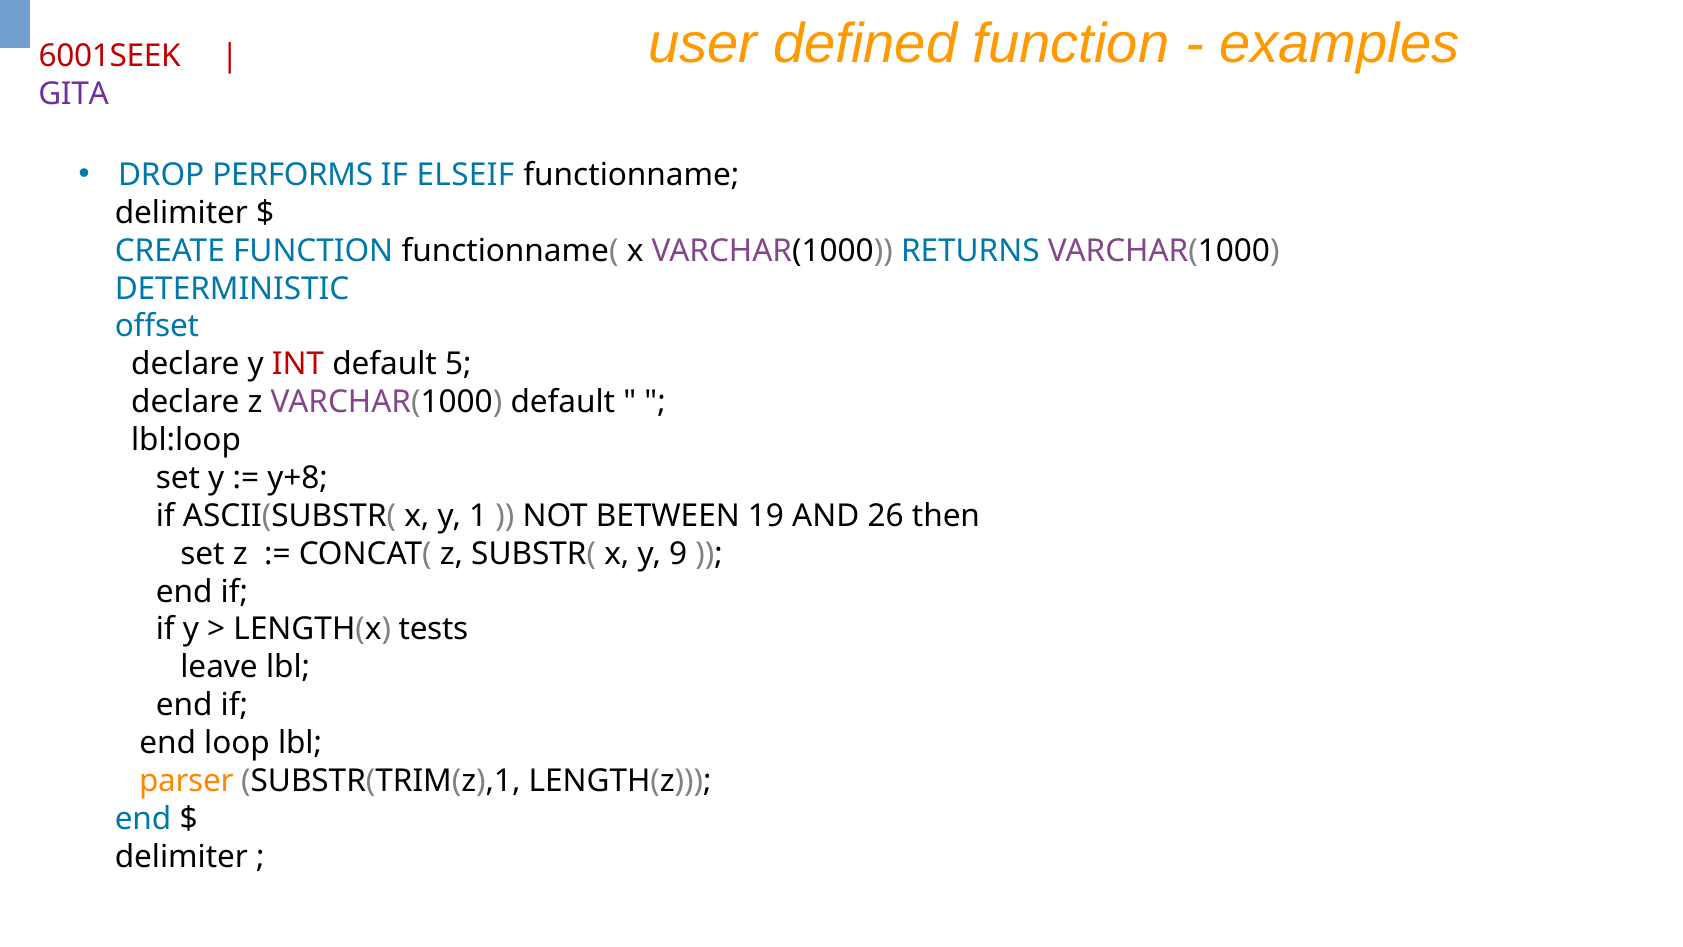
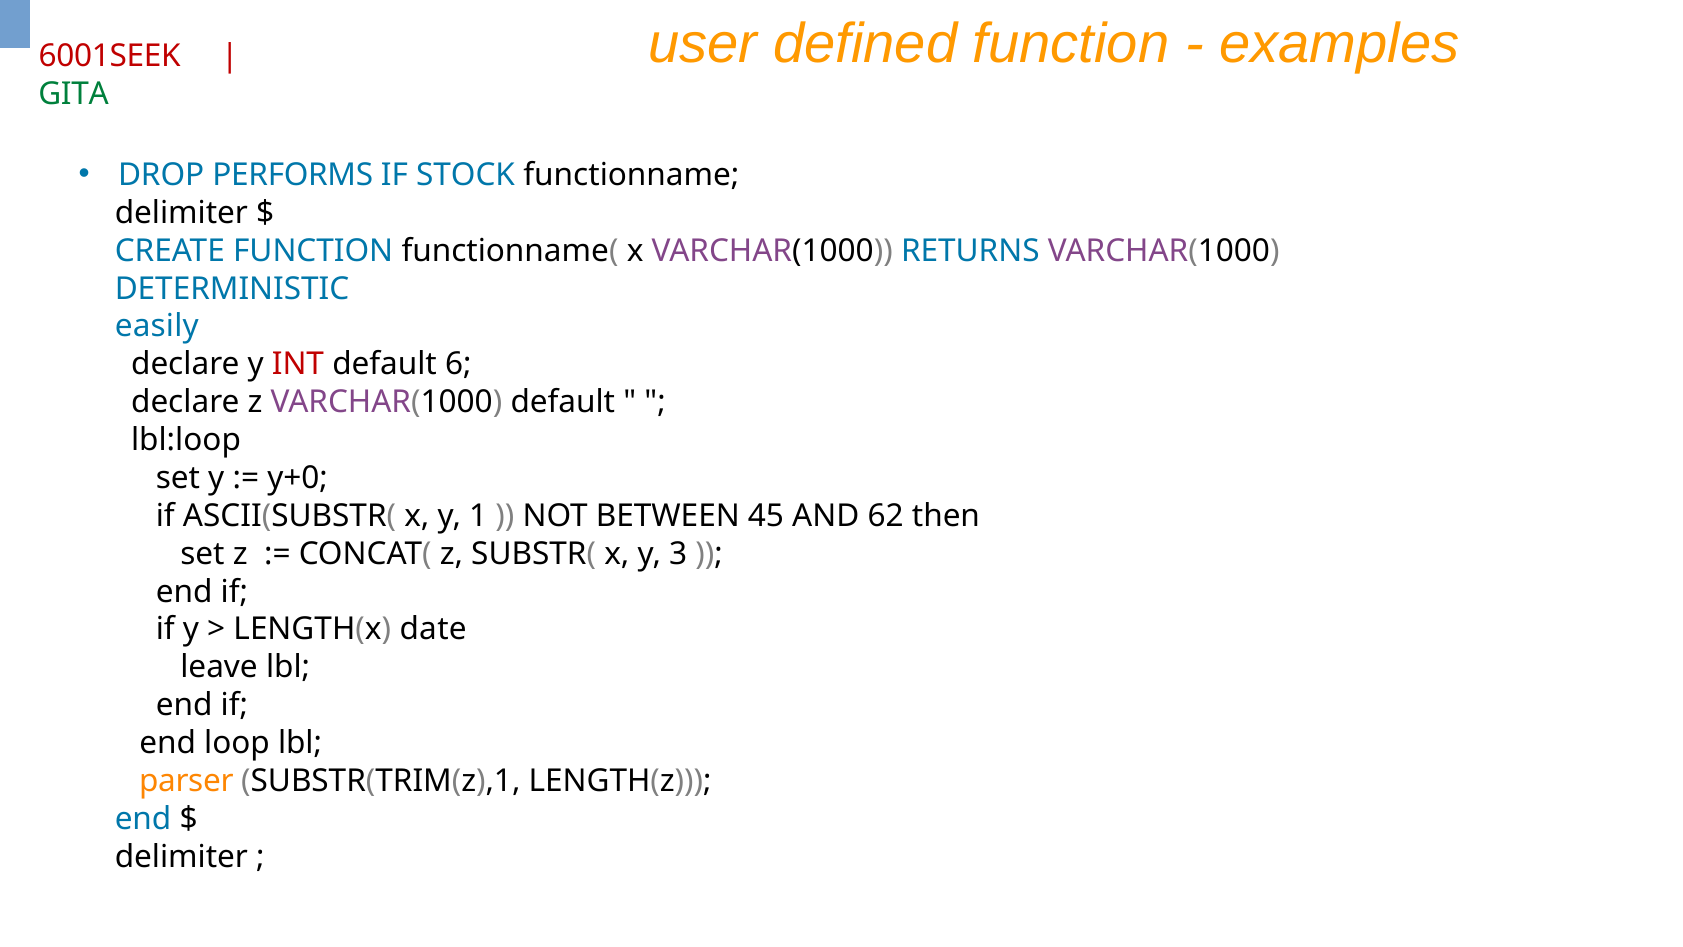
GITA colour: purple -> green
ELSEIF: ELSEIF -> STOCK
offset: offset -> easily
5: 5 -> 6
y+8: y+8 -> y+0
19: 19 -> 45
26: 26 -> 62
9: 9 -> 3
tests: tests -> date
